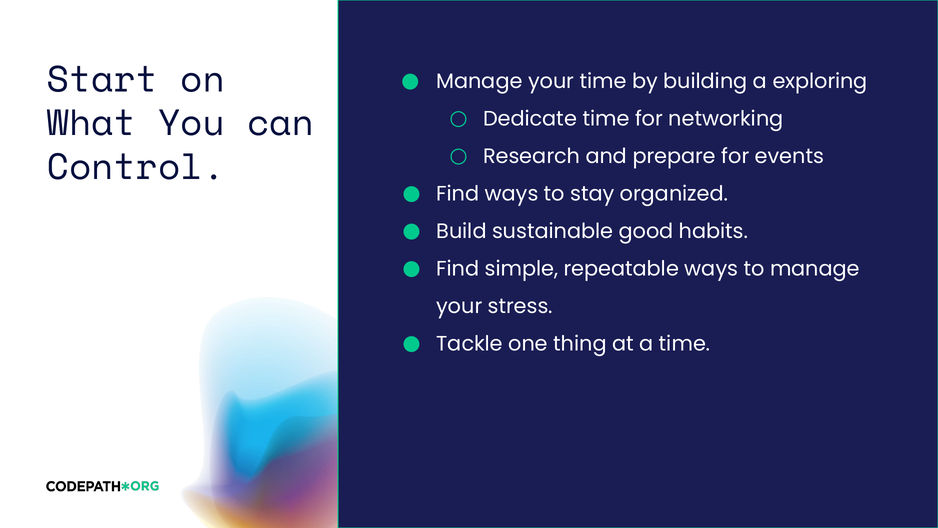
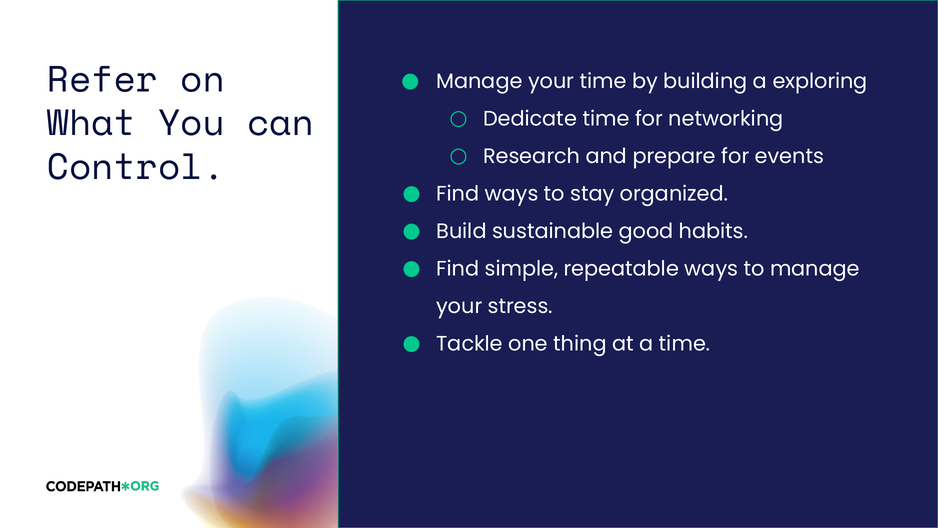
Start: Start -> Refer
